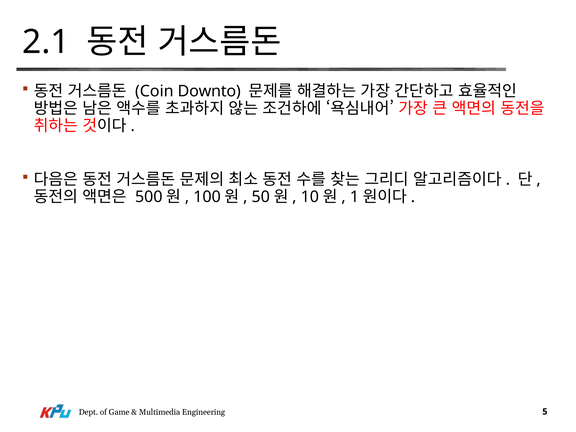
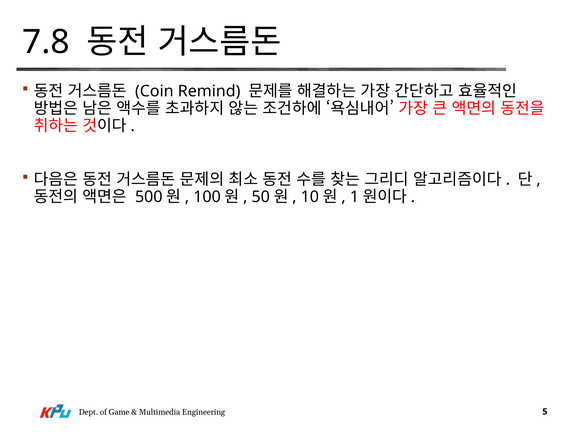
2.1: 2.1 -> 7.8
Downto: Downto -> Remind
